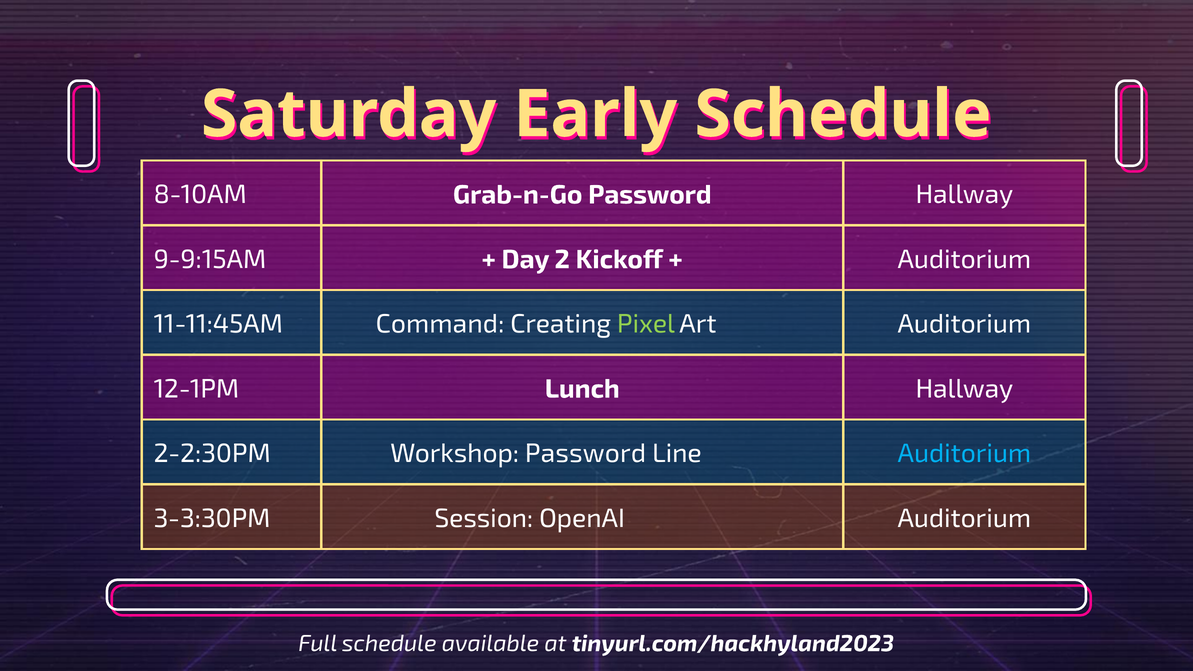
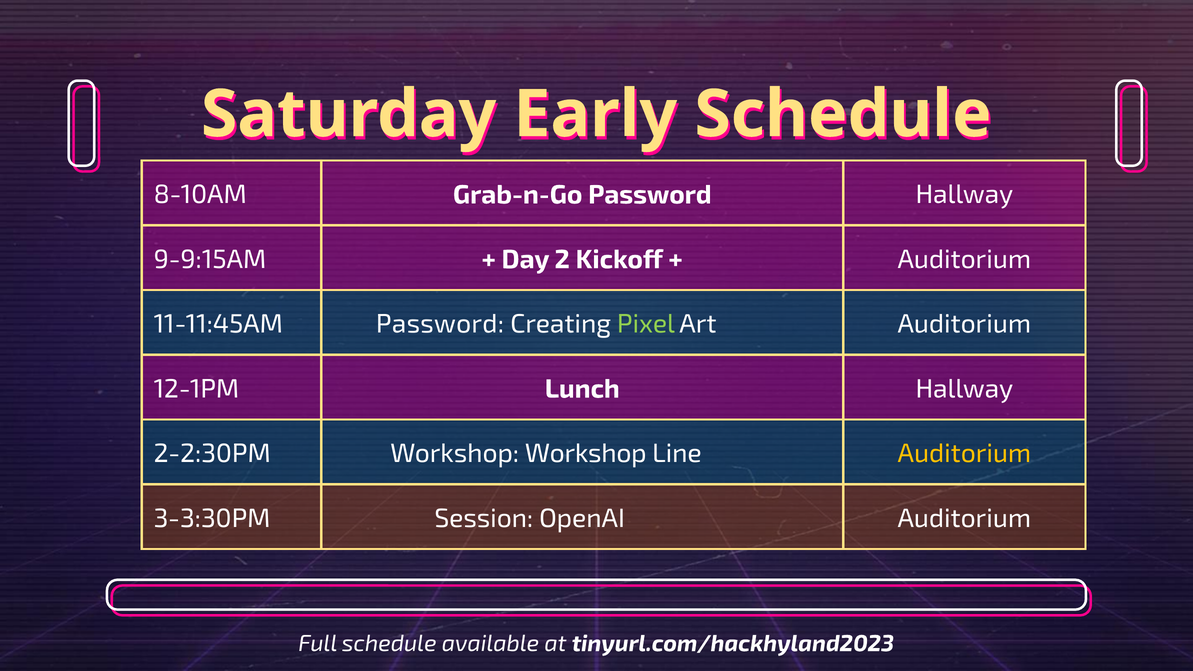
11-11:45AM Command: Command -> Password
Workshop Password: Password -> Workshop
Auditorium at (964, 454) colour: light blue -> yellow
